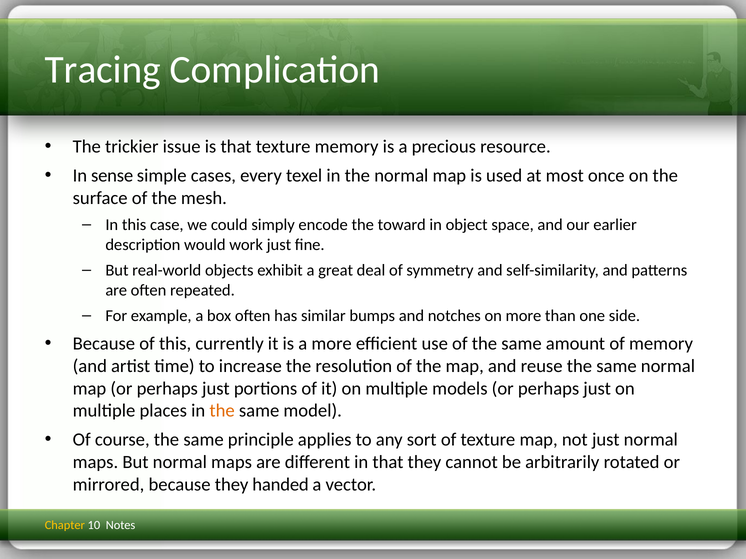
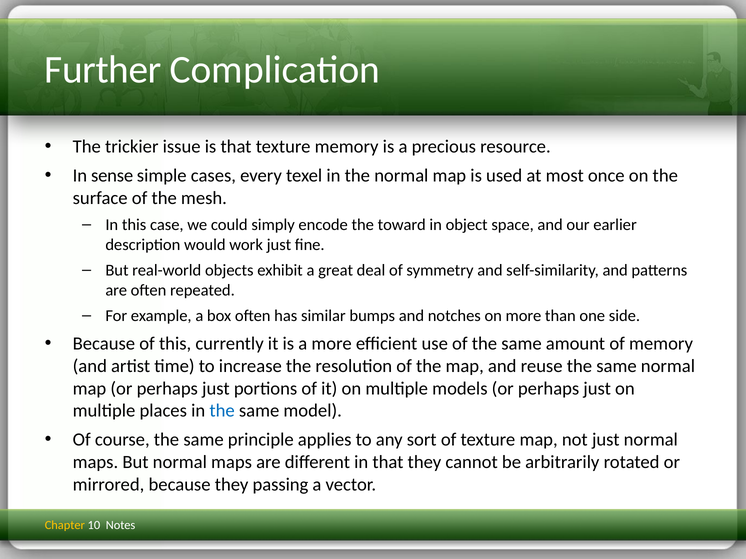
Tracing: Tracing -> Further
the at (222, 411) colour: orange -> blue
handed: handed -> passing
